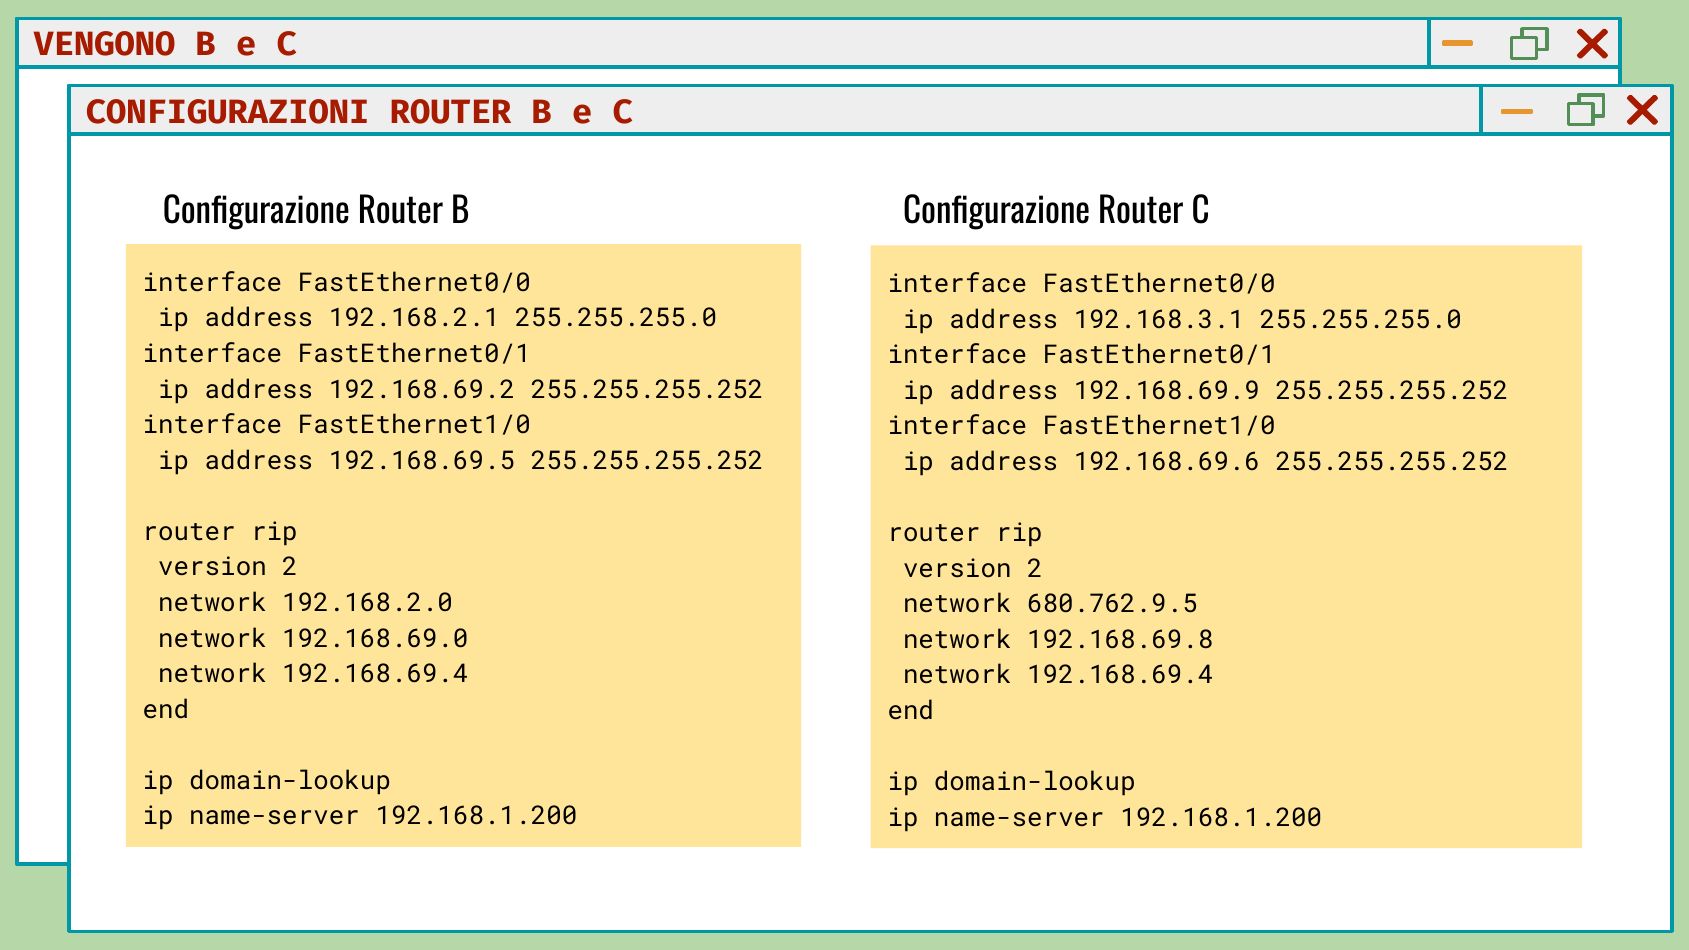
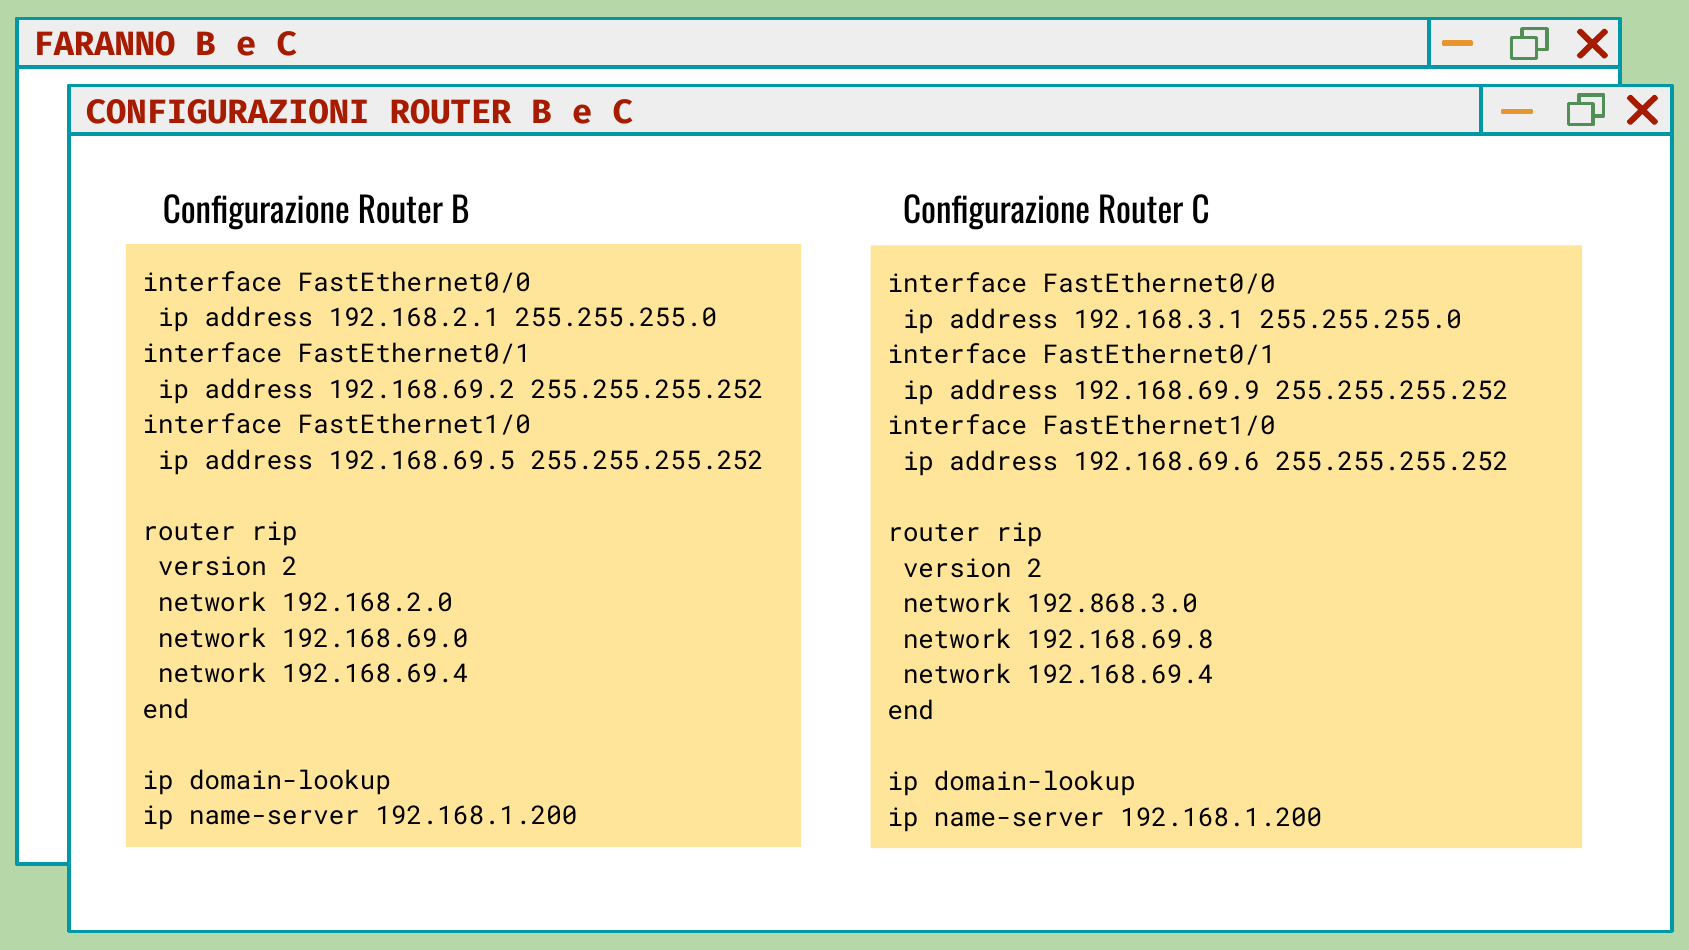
VENGONO: VENGONO -> FARANNO
680.762.9.5: 680.762.9.5 -> 192.868.3.0
